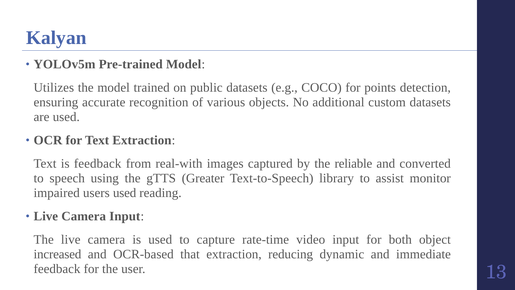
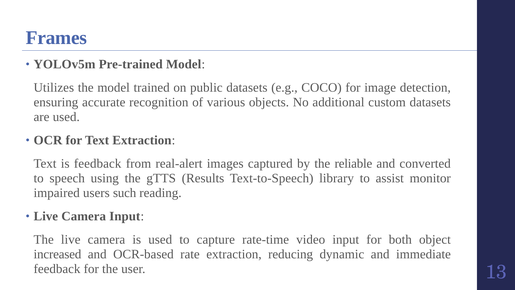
Kalyan: Kalyan -> Frames
points: points -> image
real-with: real-with -> real-alert
Greater: Greater -> Results
users used: used -> such
that: that -> rate
